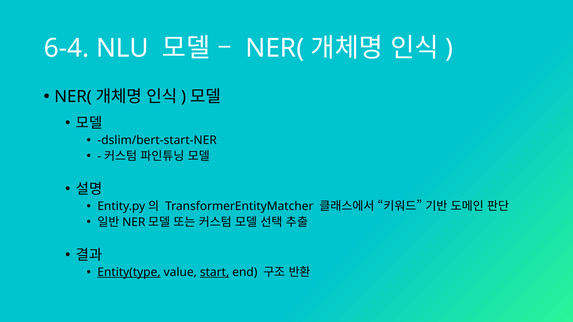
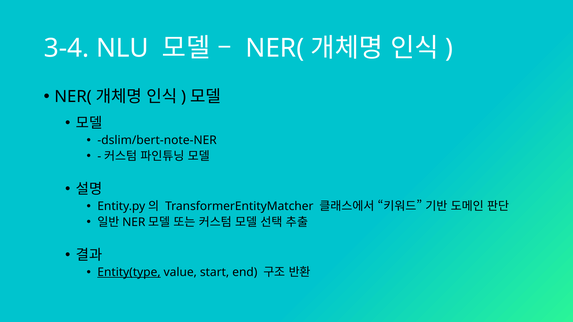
6-4: 6-4 -> 3-4
dslim/bert-start-NER: dslim/bert-start-NER -> dslim/bert-note-NER
start underline: present -> none
